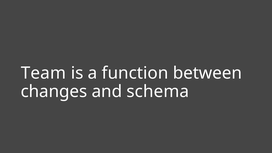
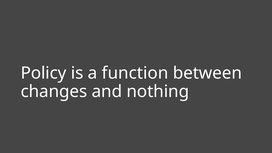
Team: Team -> Policy
schema: schema -> nothing
